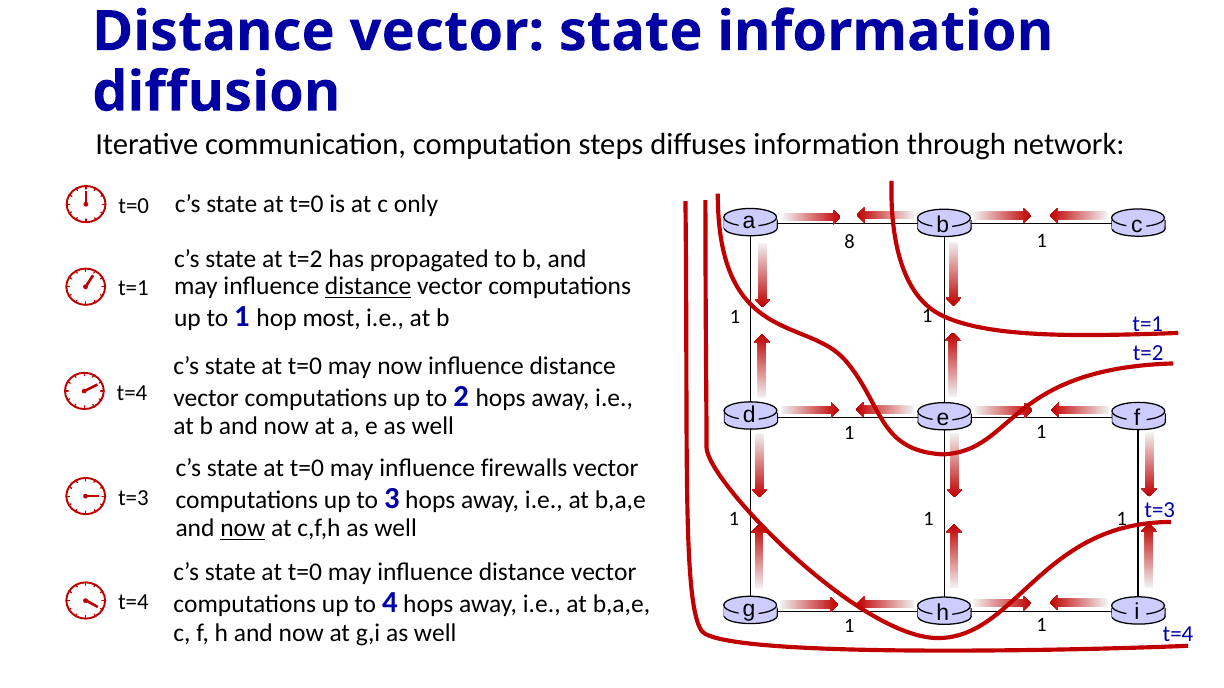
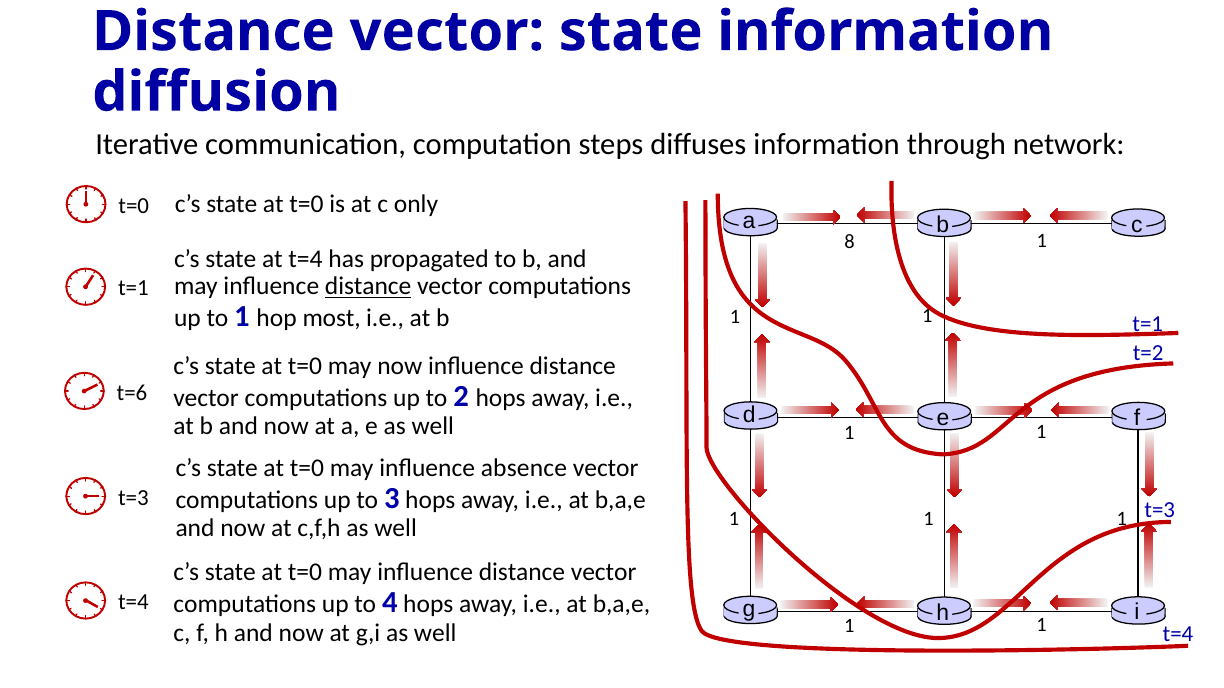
at t=2: t=2 -> t=4
t=4 at (132, 393): t=4 -> t=6
firewalls: firewalls -> absence
now at (243, 529) underline: present -> none
